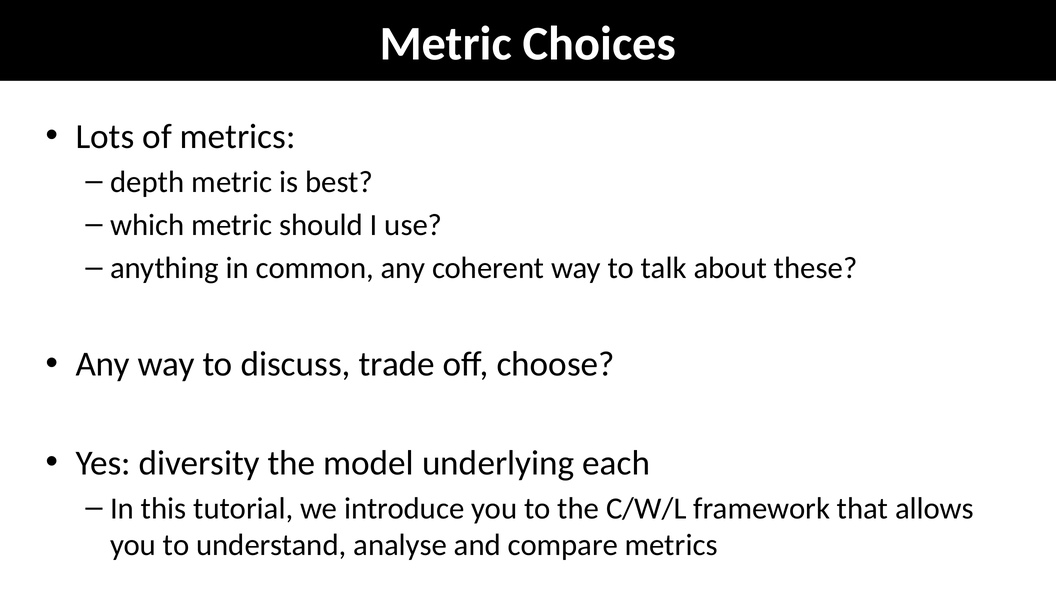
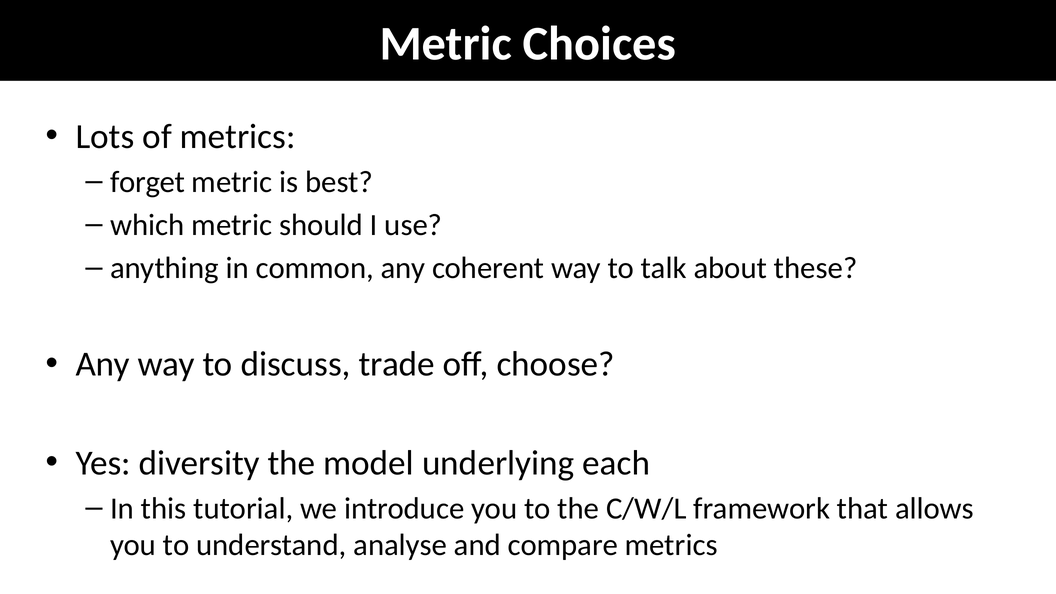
depth: depth -> forget
